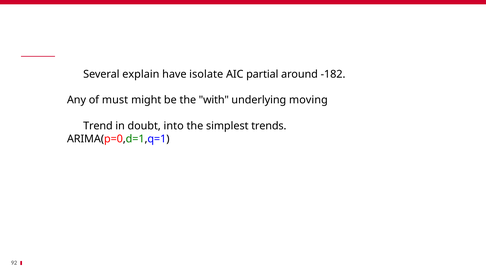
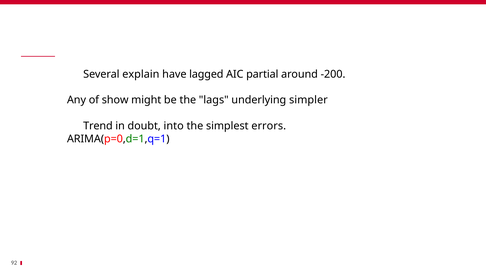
isolate: isolate -> lagged
-182: -182 -> -200
must: must -> show
with: with -> lags
moving: moving -> simpler
trends: trends -> errors
